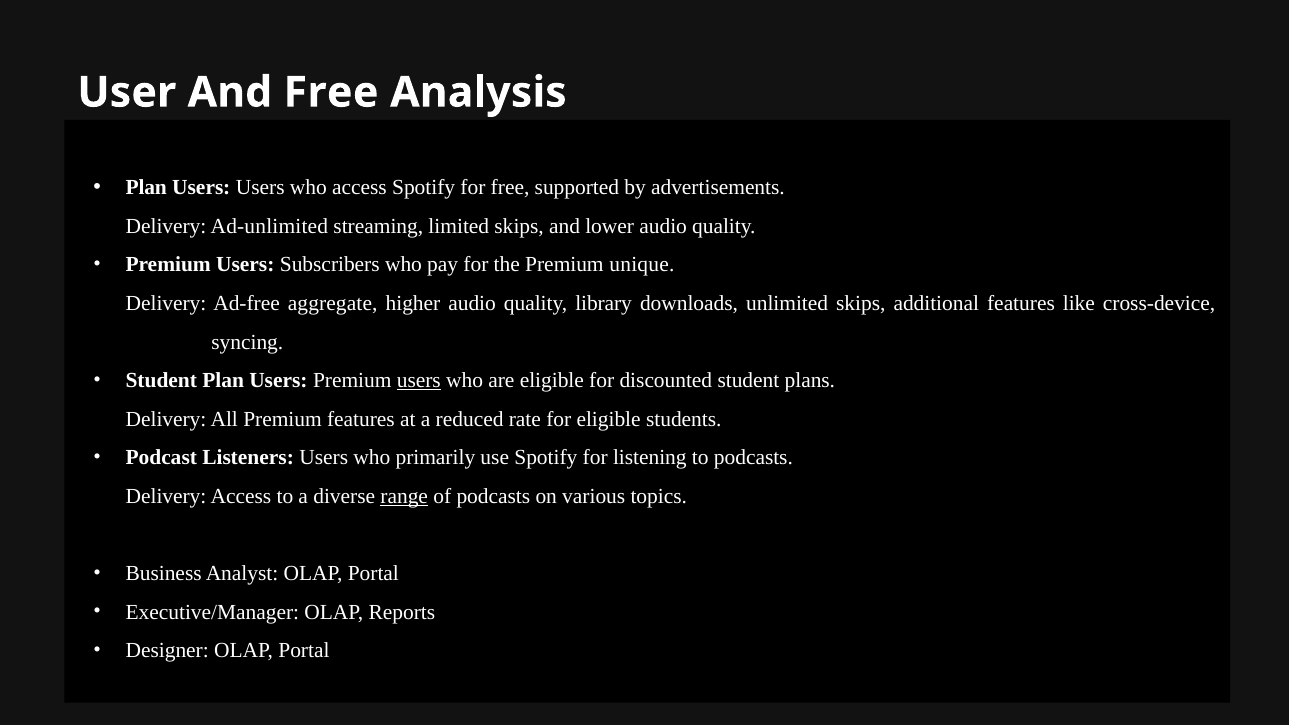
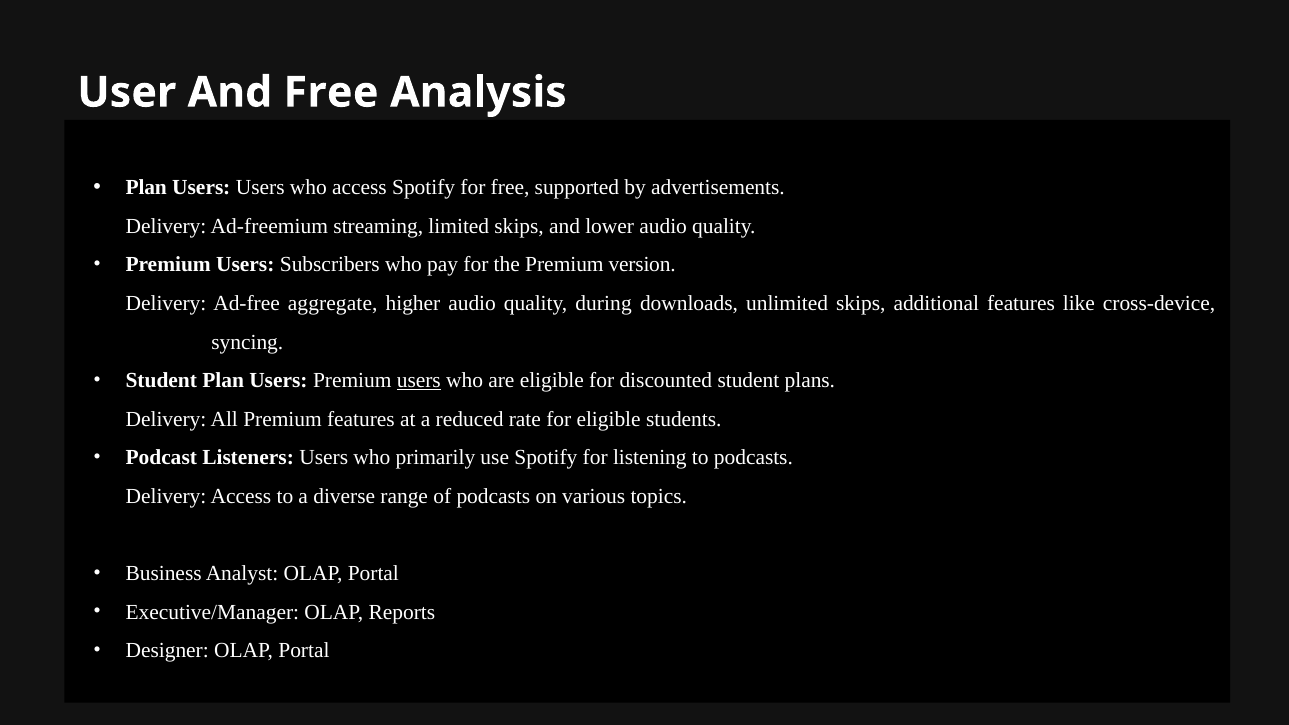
Ad-unlimited: Ad-unlimited -> Ad-freemium
unique: unique -> version
library: library -> during
range underline: present -> none
